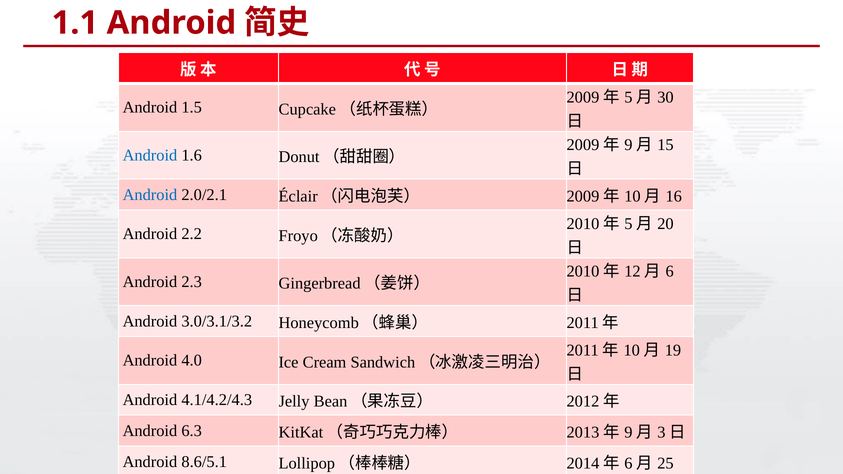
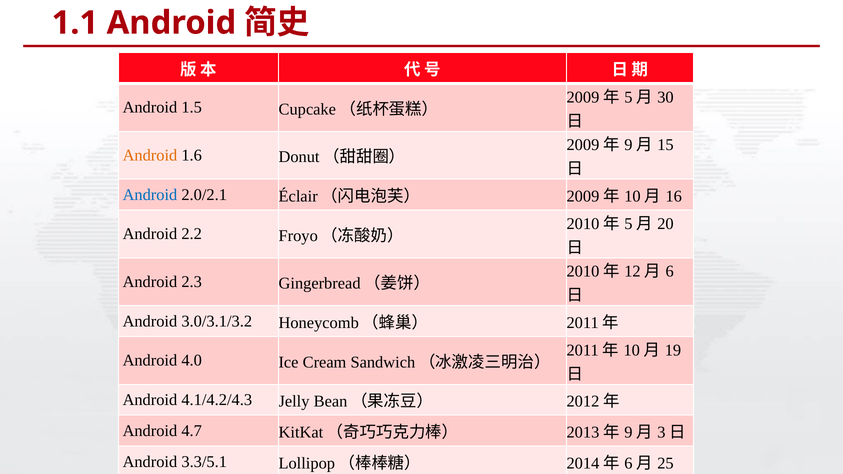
Android at (150, 155) colour: blue -> orange
6.3: 6.3 -> 4.7
8.6/5.1: 8.6/5.1 -> 3.3/5.1
